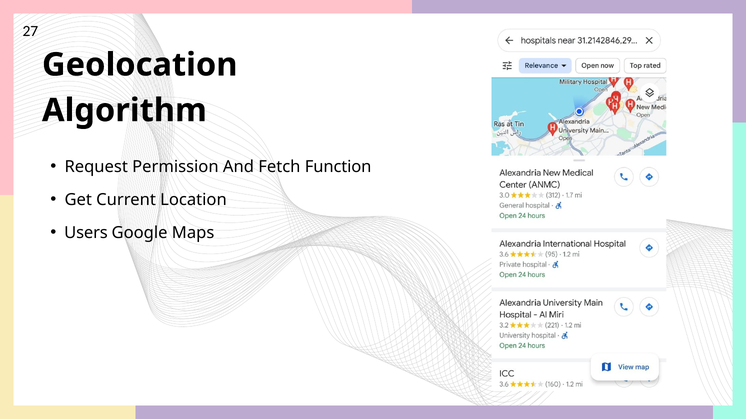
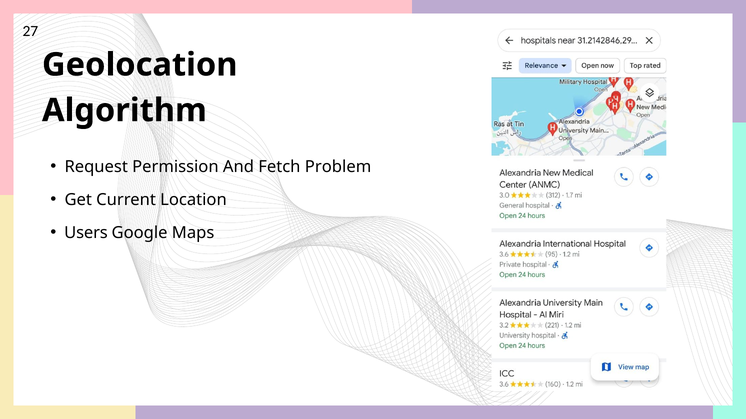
Function: Function -> Problem
